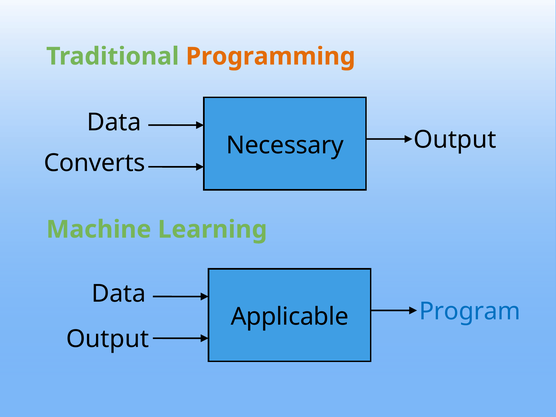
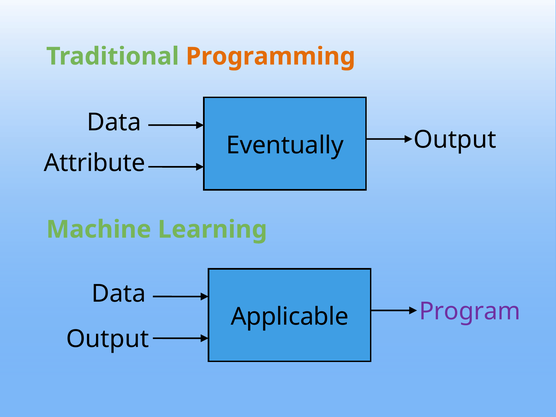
Necessary: Necessary -> Eventually
Converts: Converts -> Attribute
Program colour: blue -> purple
